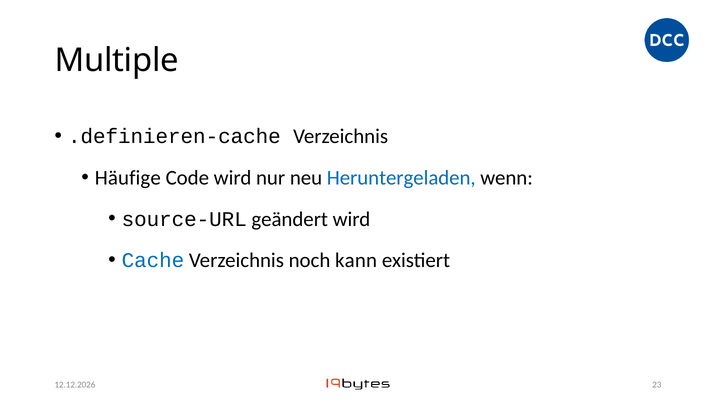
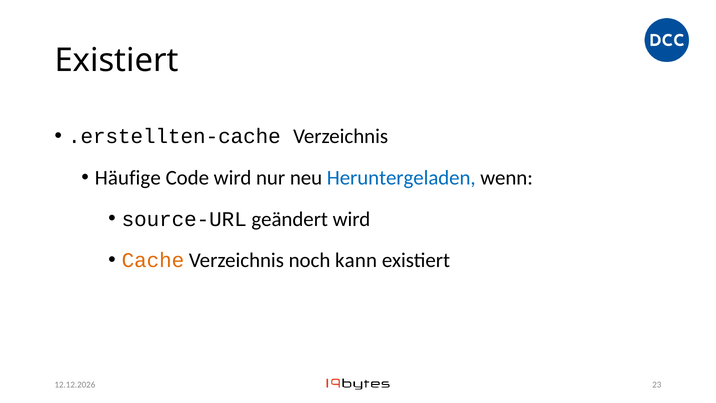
Multiple at (117, 60): Multiple -> Existiert
.definieren-cache: .definieren-cache -> .erstellten-cache
Cache colour: blue -> orange
